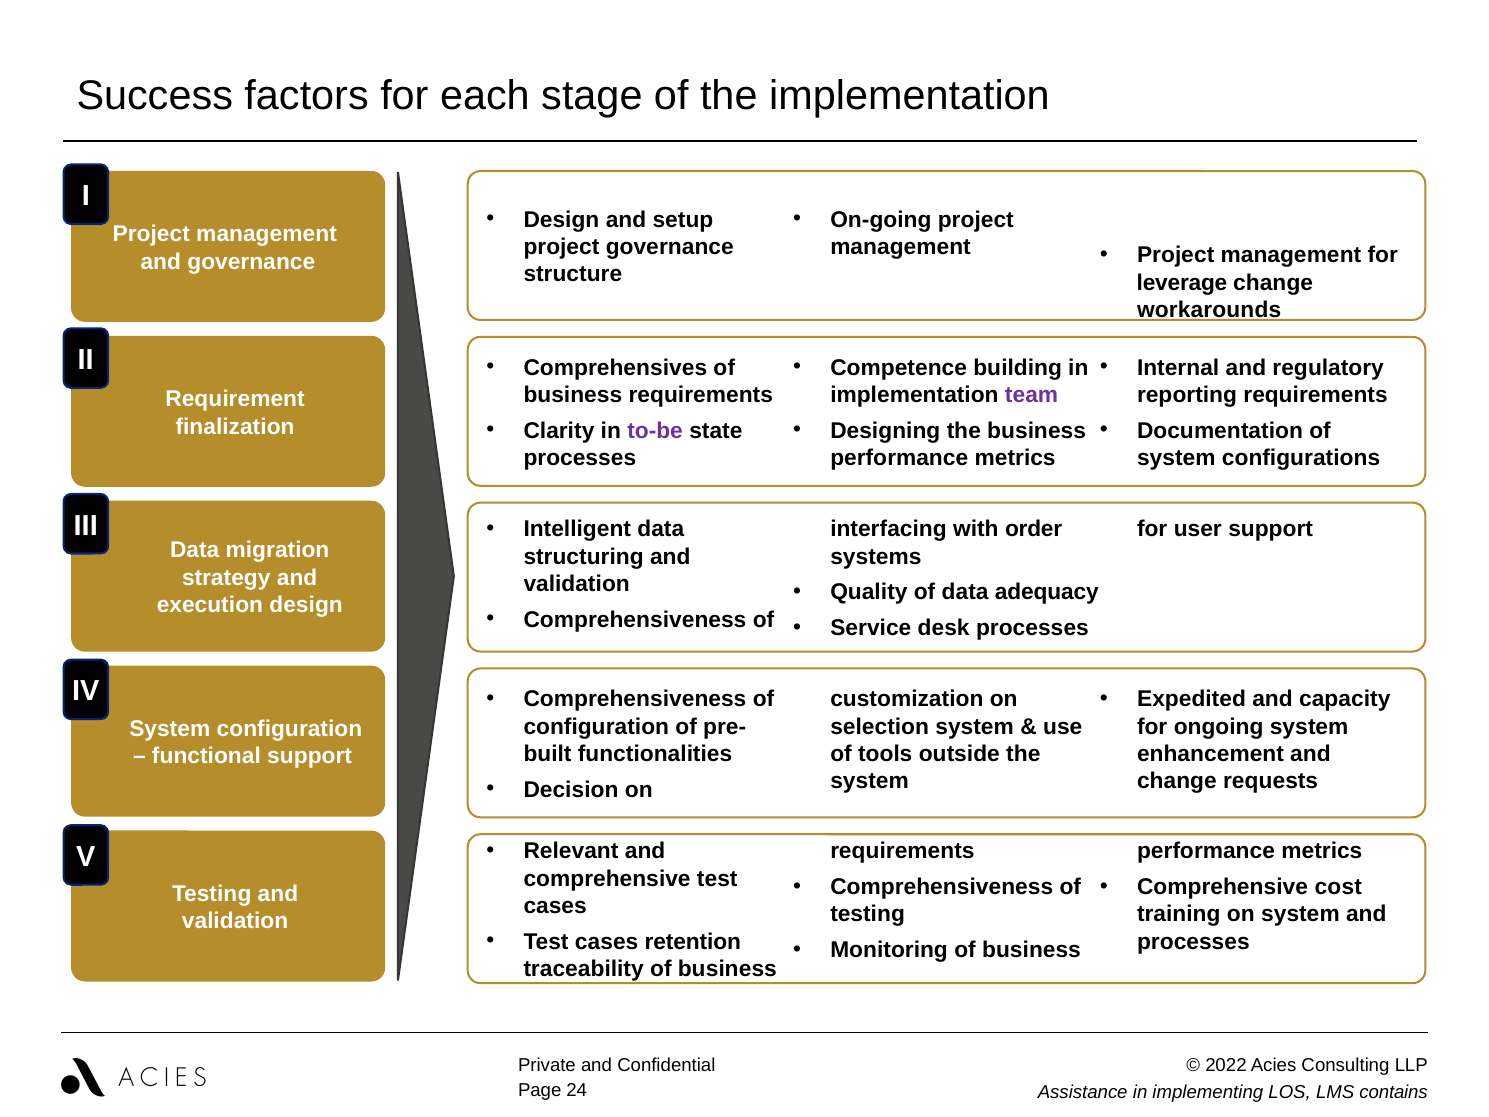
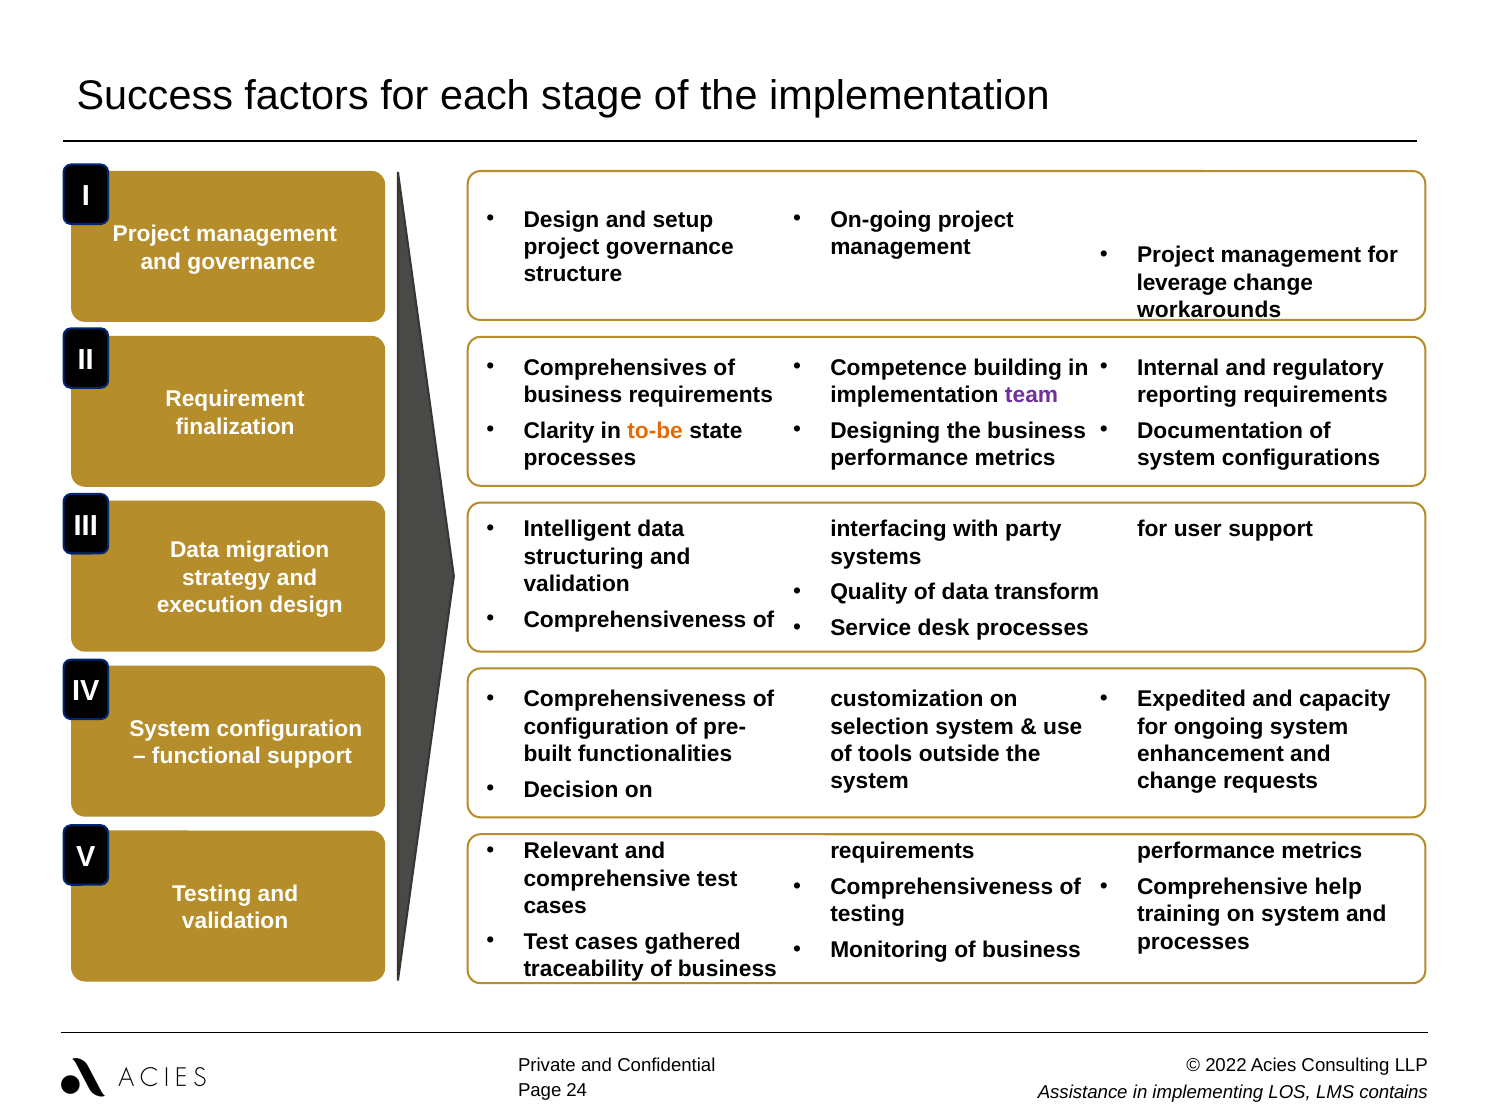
to-be colour: purple -> orange
order: order -> party
adequacy: adequacy -> transform
cost: cost -> help
retention: retention -> gathered
